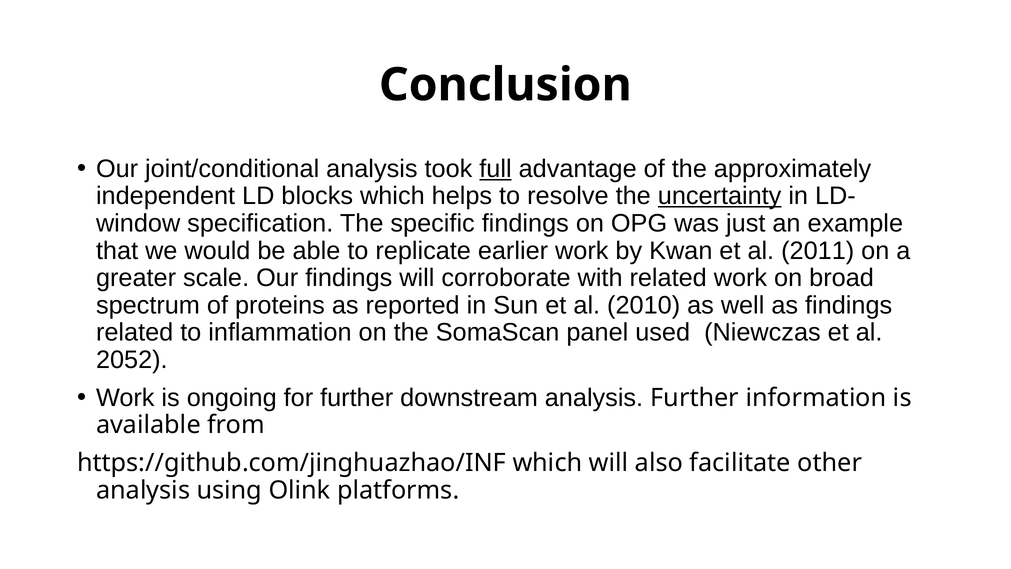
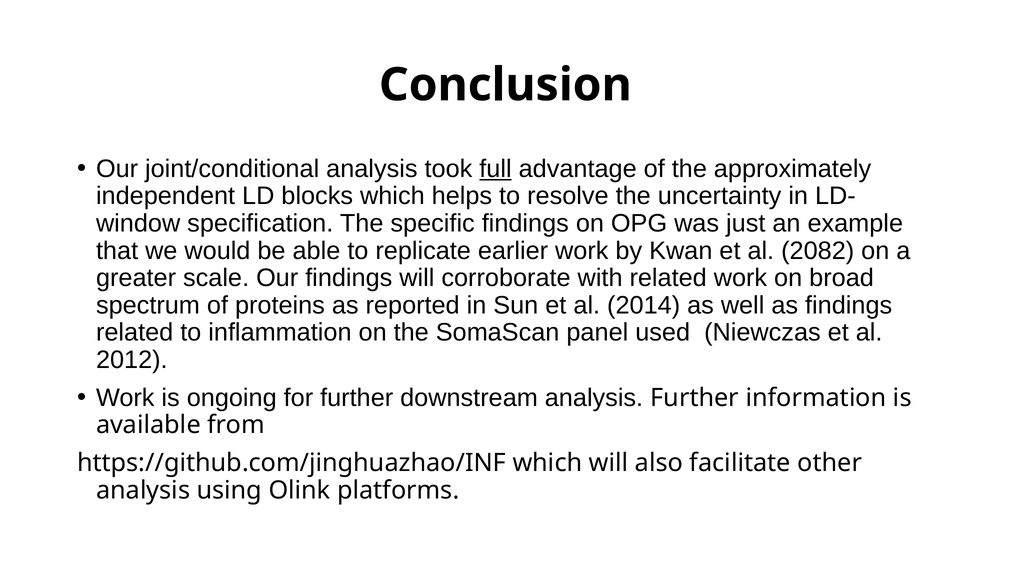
uncertainty underline: present -> none
2011: 2011 -> 2082
2010: 2010 -> 2014
2052: 2052 -> 2012
